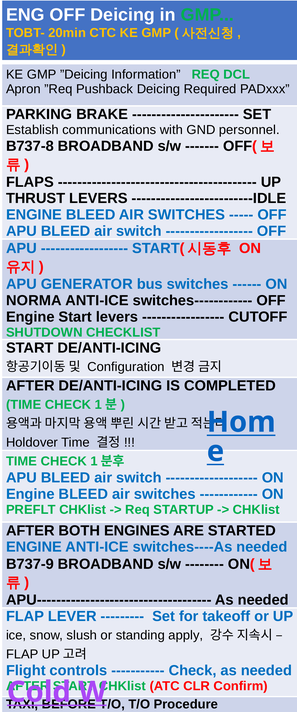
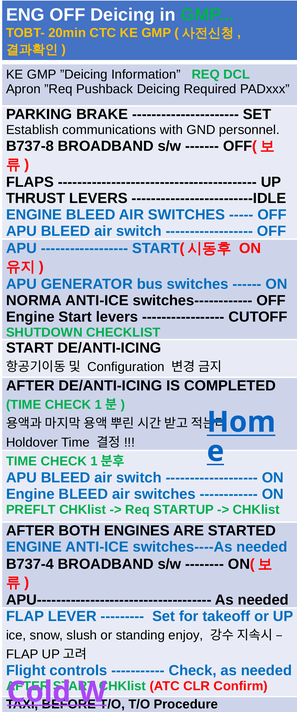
B737-9: B737-9 -> B737-4
apply: apply -> enjoy
